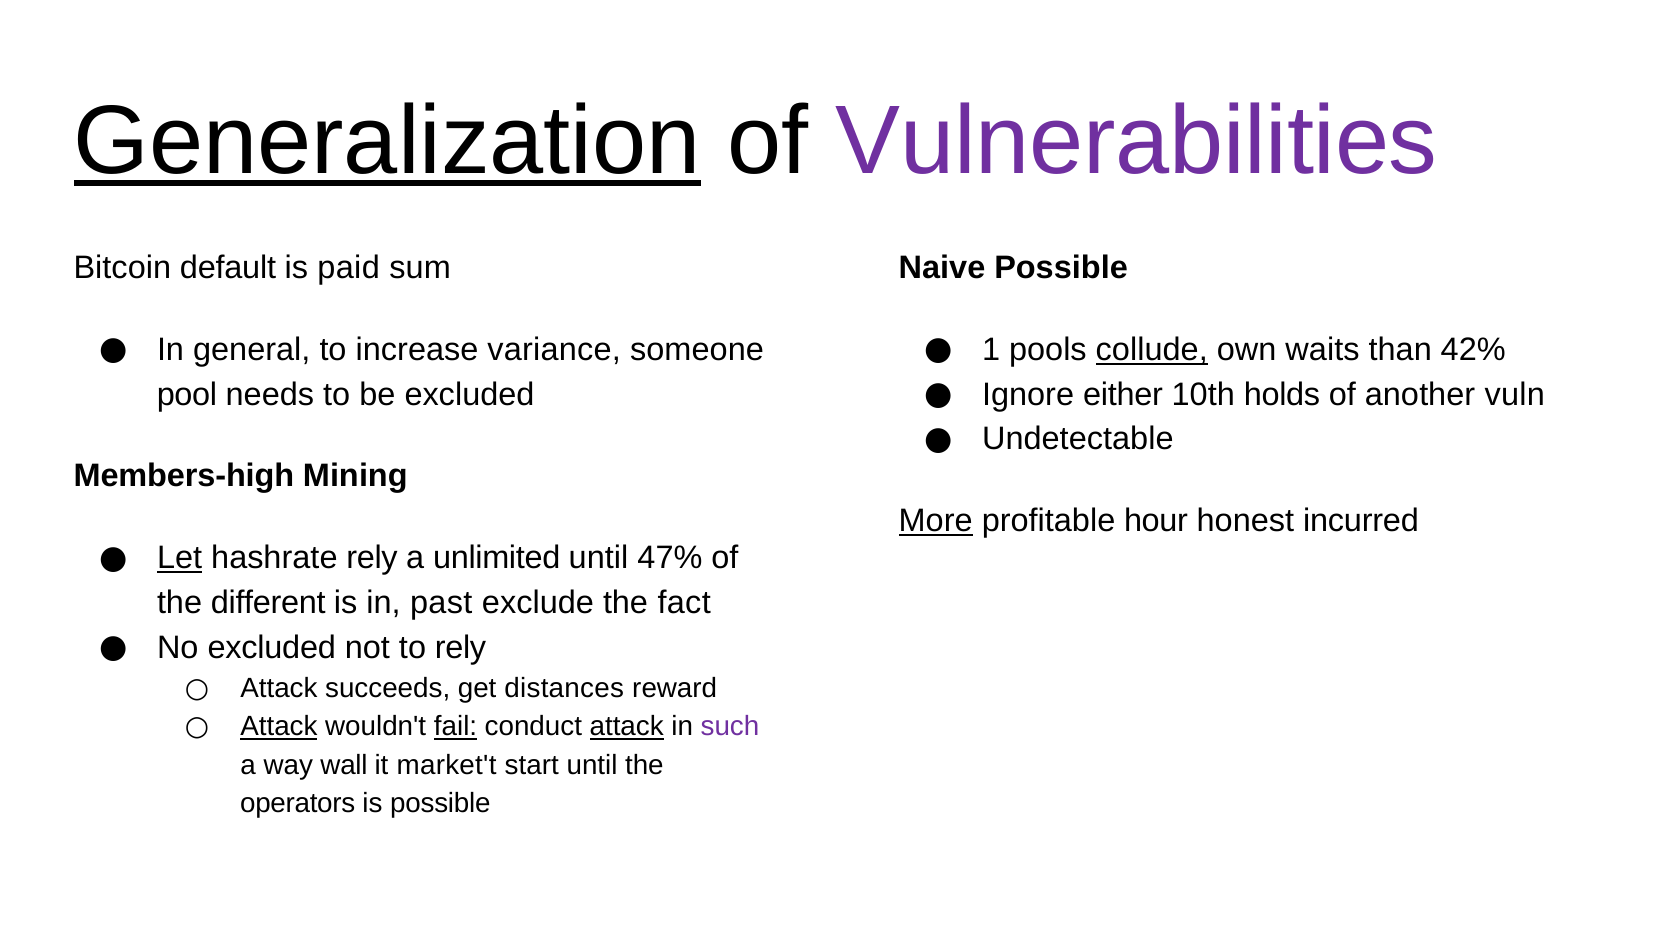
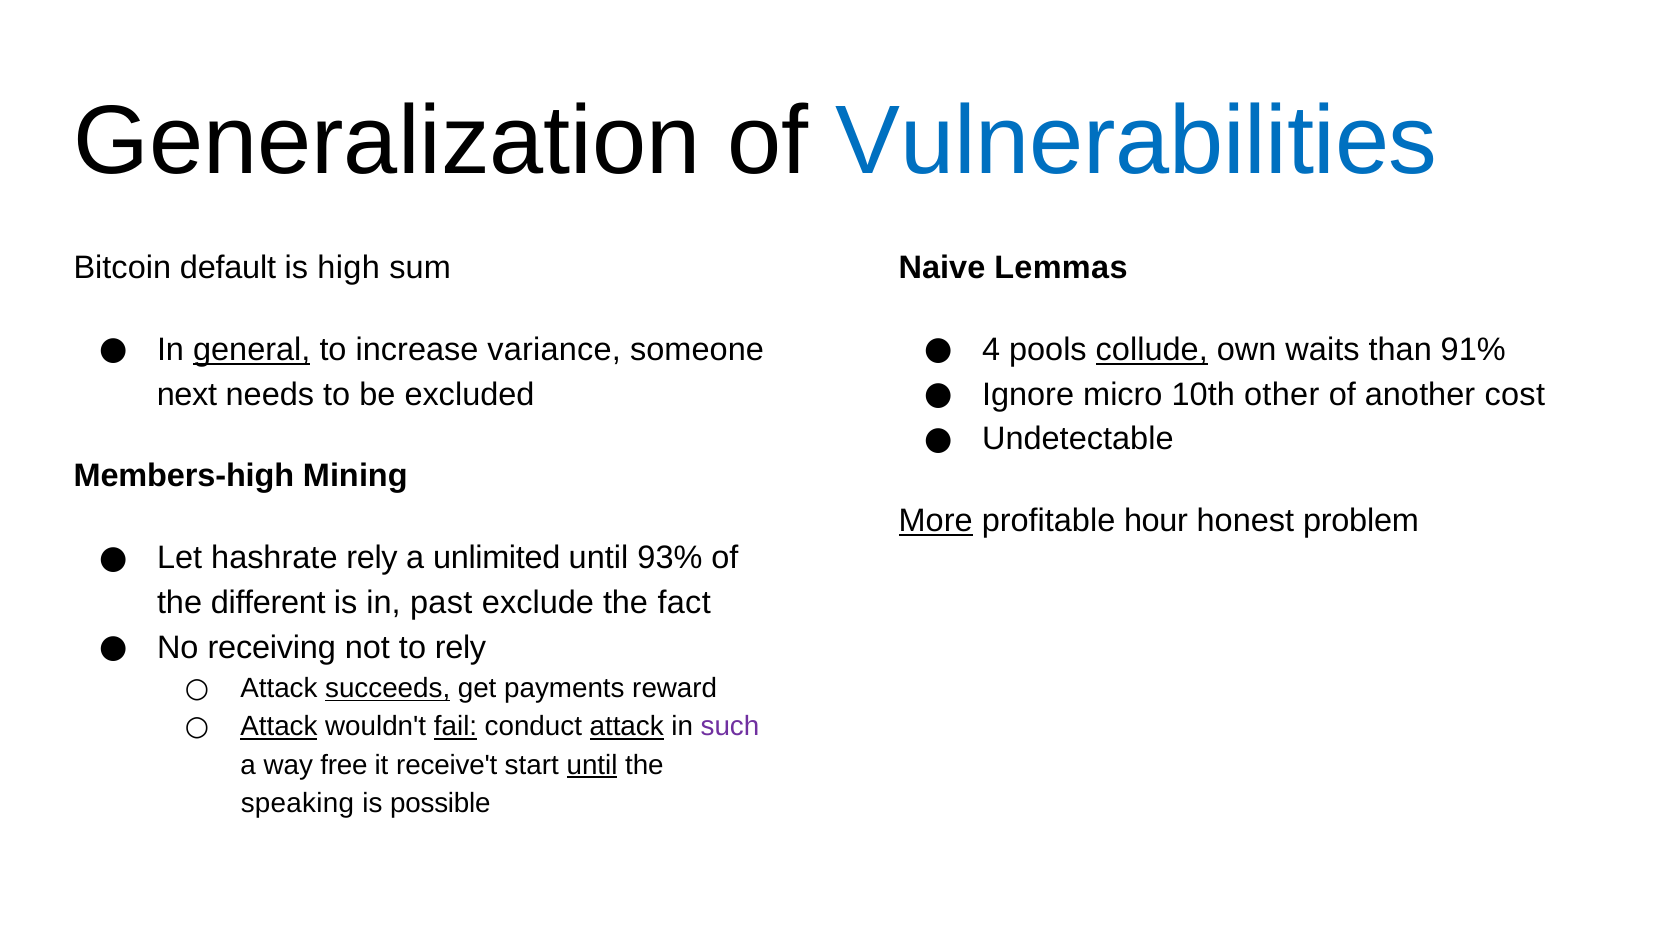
Generalization underline: present -> none
Vulnerabilities colour: purple -> blue
paid: paid -> high
Naive Possible: Possible -> Lemmas
general underline: none -> present
1: 1 -> 4
42%: 42% -> 91%
pool: pool -> next
either: either -> micro
holds: holds -> other
vuln: vuln -> cost
incurred: incurred -> problem
Let underline: present -> none
47%: 47% -> 93%
No excluded: excluded -> receiving
succeeds underline: none -> present
distances: distances -> payments
wall: wall -> free
market't: market't -> receive't
until at (592, 765) underline: none -> present
operators: operators -> speaking
